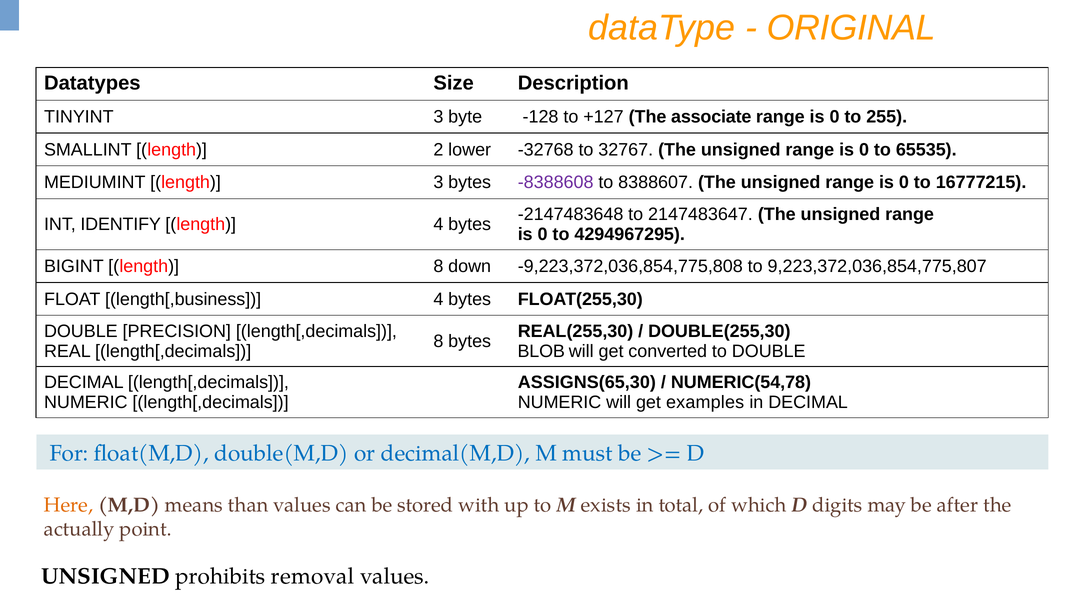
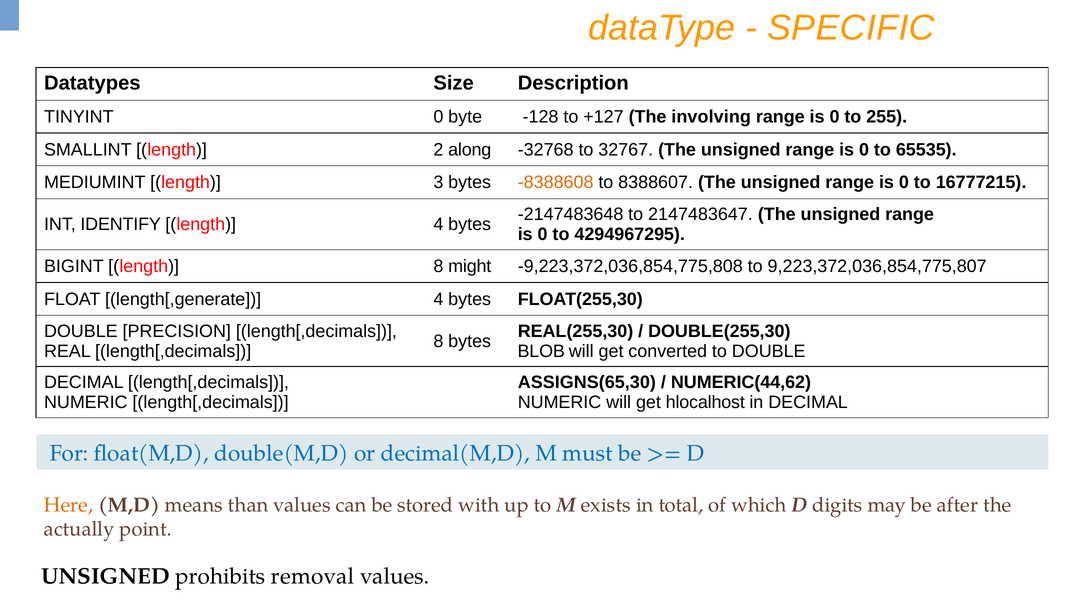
ORIGINAL: ORIGINAL -> SPECIFIC
TINYINT 3: 3 -> 0
associate: associate -> involving
lower: lower -> along
-8388608 colour: purple -> orange
down: down -> might
length[,business: length[,business -> length[,generate
NUMERIC(54,78: NUMERIC(54,78 -> NUMERIC(44,62
examples: examples -> hlocalhost
